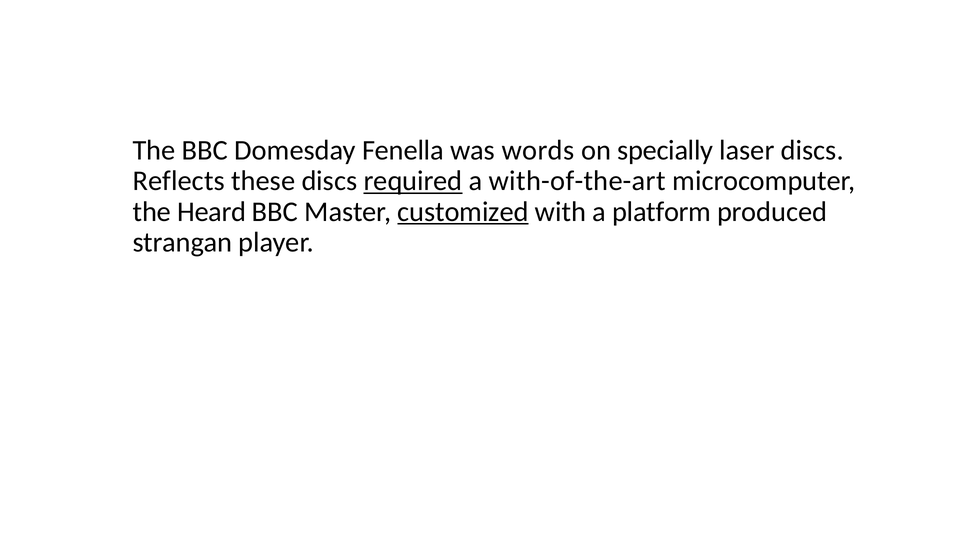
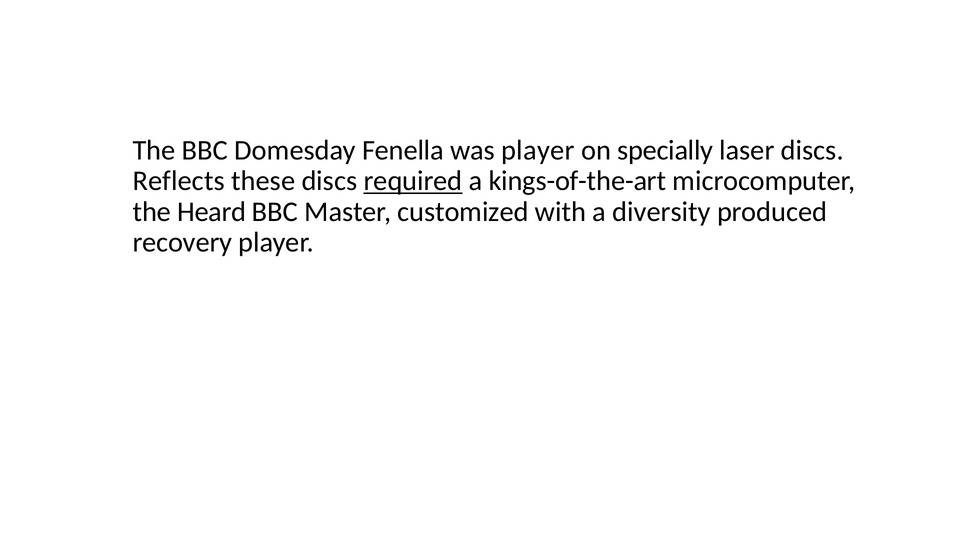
was words: words -> player
with-of-the-art: with-of-the-art -> kings-of-the-art
customized underline: present -> none
platform: platform -> diversity
strangan: strangan -> recovery
